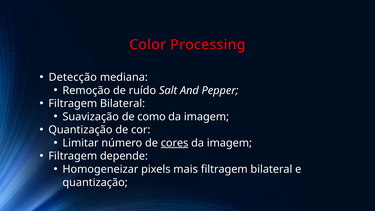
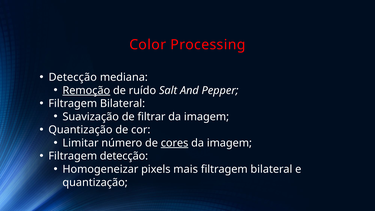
Remoção underline: none -> present
como: como -> filtrar
Filtragem depende: depende -> detecção
